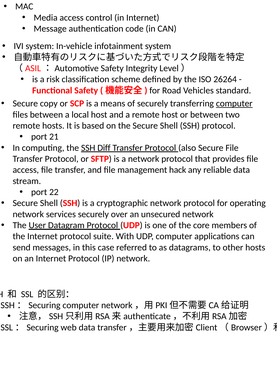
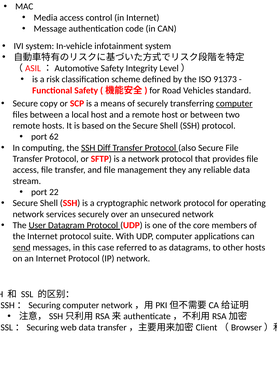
26264: 26264 -> 91373
21: 21 -> 62
hack: hack -> they
send underline: none -> present
